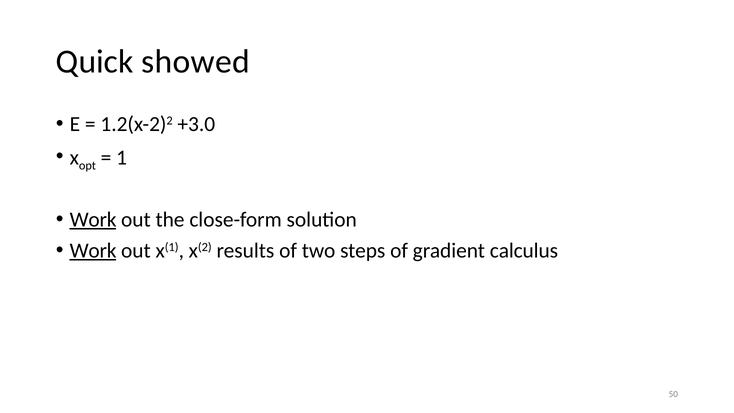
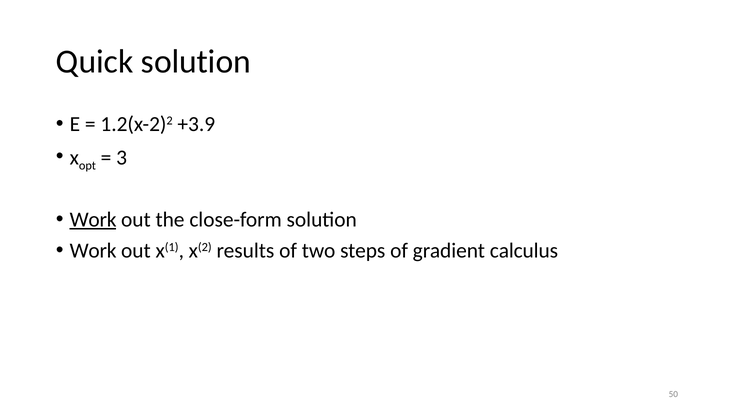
Quick showed: showed -> solution
+3.0: +3.0 -> +3.9
1: 1 -> 3
Work at (93, 250) underline: present -> none
